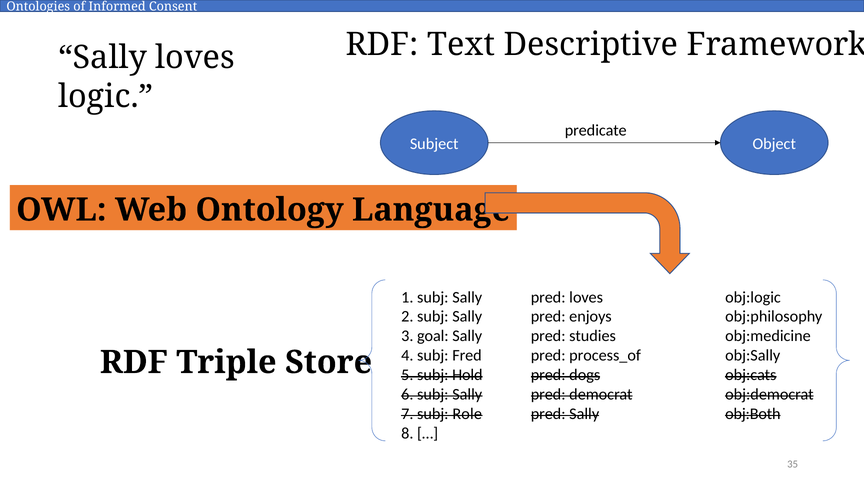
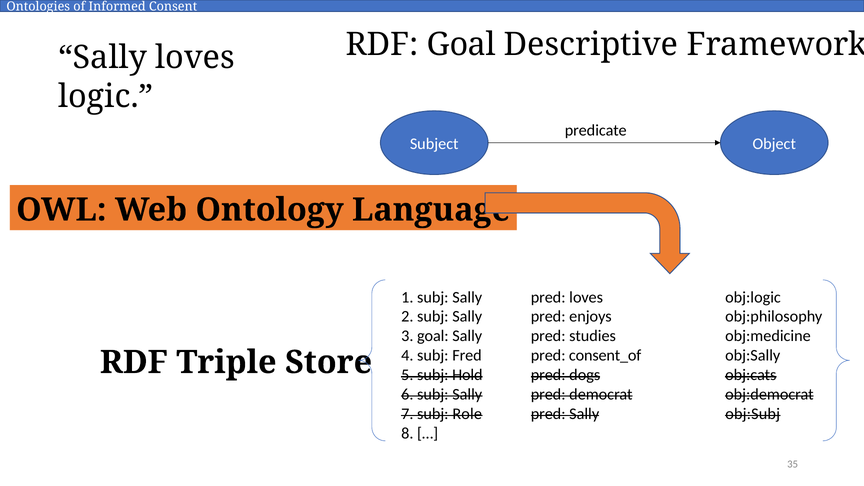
RDF Text: Text -> Goal
process_of: process_of -> consent_of
obj:Both: obj:Both -> obj:Subj
